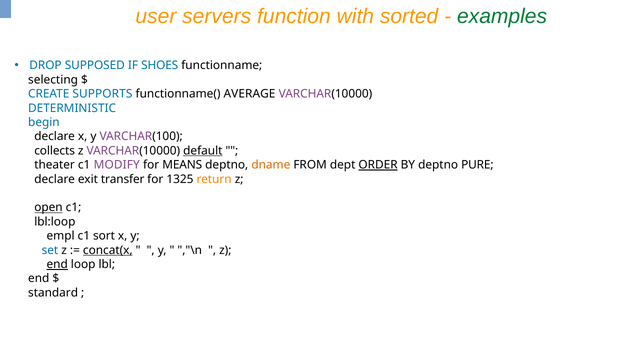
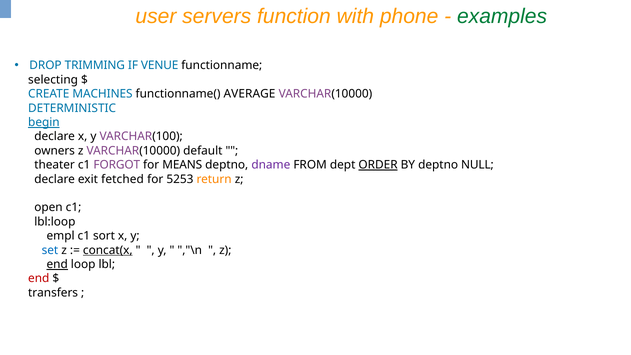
sorted: sorted -> phone
SUPPOSED: SUPPOSED -> TRIMMING
SHOES: SHOES -> VENUE
SUPPORTS: SUPPORTS -> MACHINES
begin underline: none -> present
collects: collects -> owners
default underline: present -> none
MODIFY: MODIFY -> FORGOT
dname colour: orange -> purple
PURE: PURE -> NULL
transfer: transfer -> fetched
1325: 1325 -> 5253
open underline: present -> none
end at (39, 279) colour: black -> red
standard: standard -> transfers
